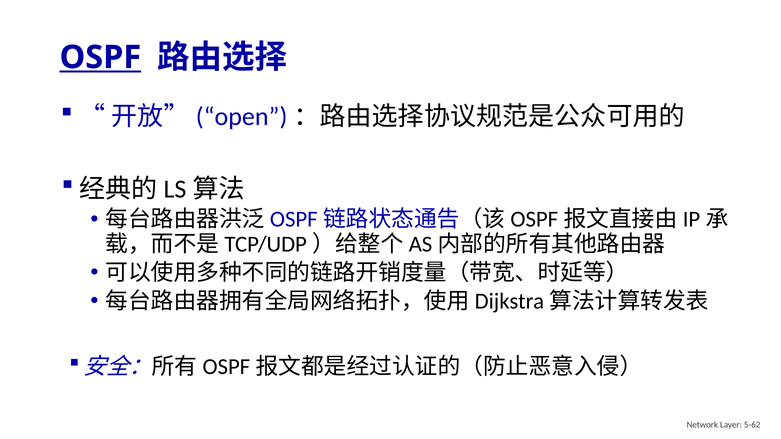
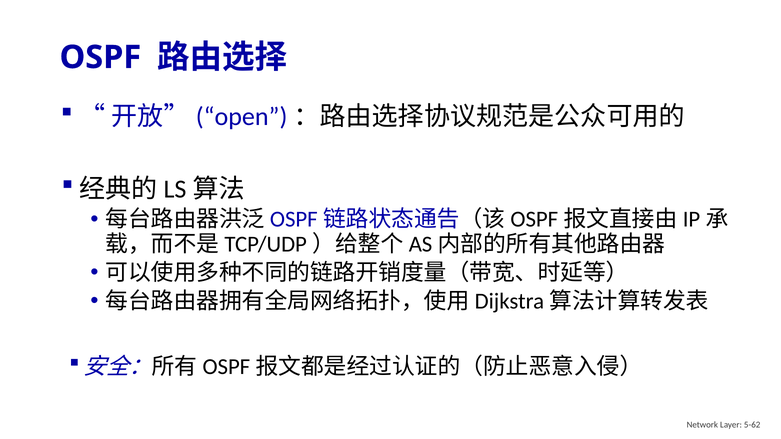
OSPF underline: present -> none
